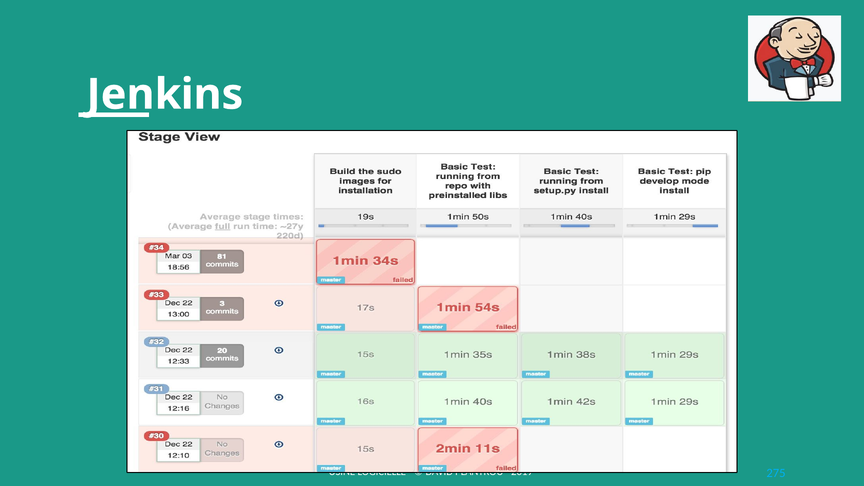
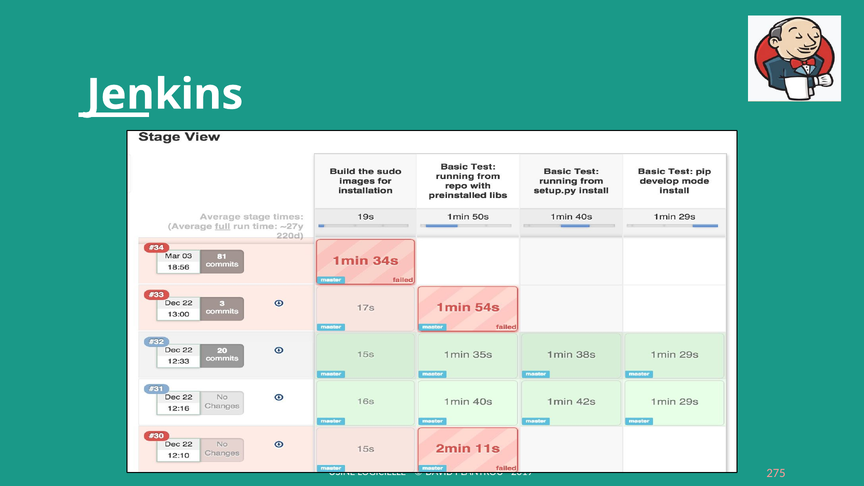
275 colour: light blue -> pink
